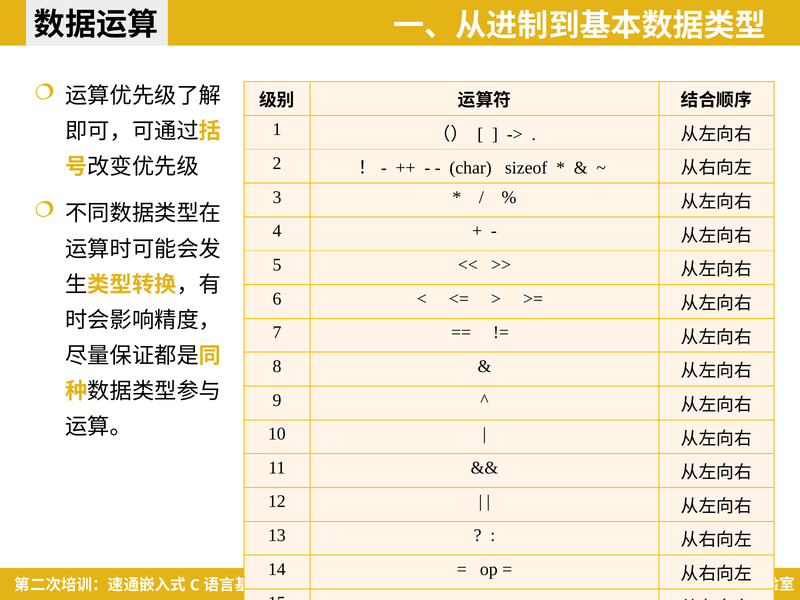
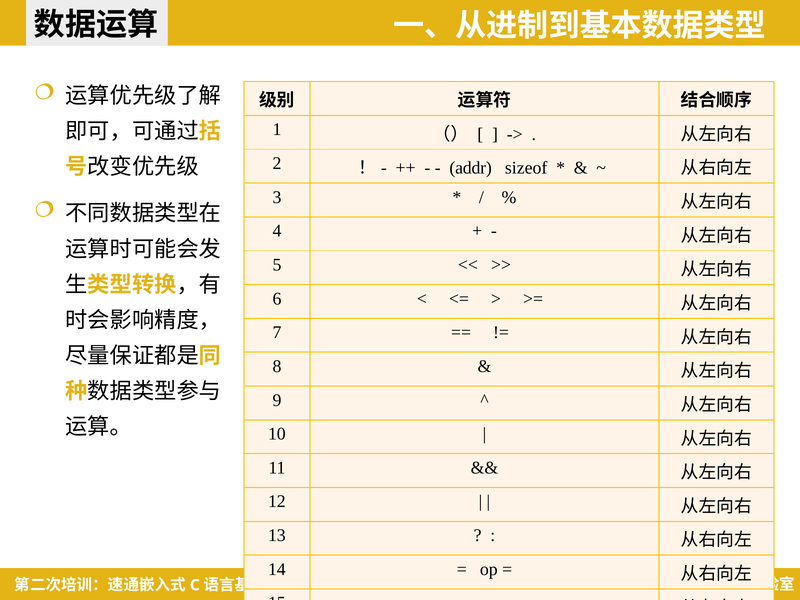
char: char -> addr
